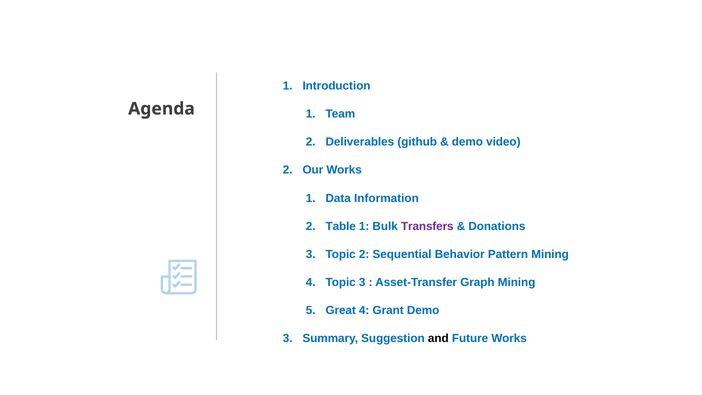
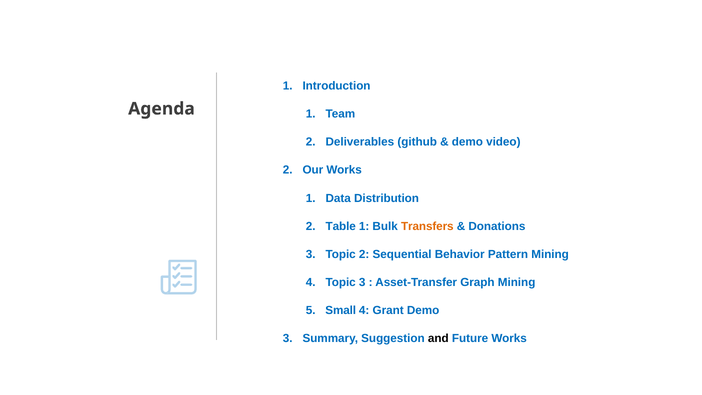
Information: Information -> Distribution
Transfers colour: purple -> orange
Great: Great -> Small
